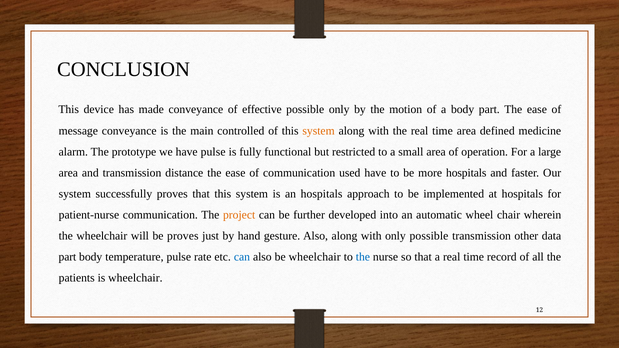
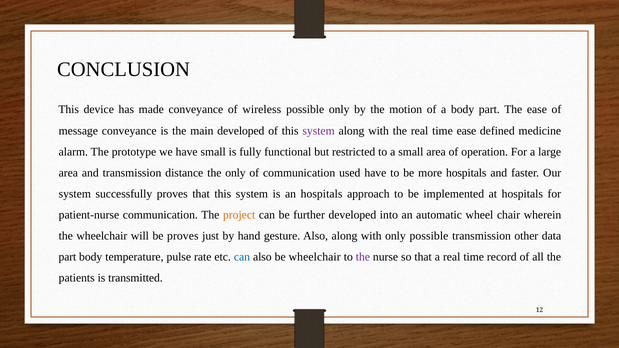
effective: effective -> wireless
main controlled: controlled -> developed
system at (319, 131) colour: orange -> purple
time area: area -> ease
have pulse: pulse -> small
distance the ease: ease -> only
the at (363, 257) colour: blue -> purple
is wheelchair: wheelchair -> transmitted
